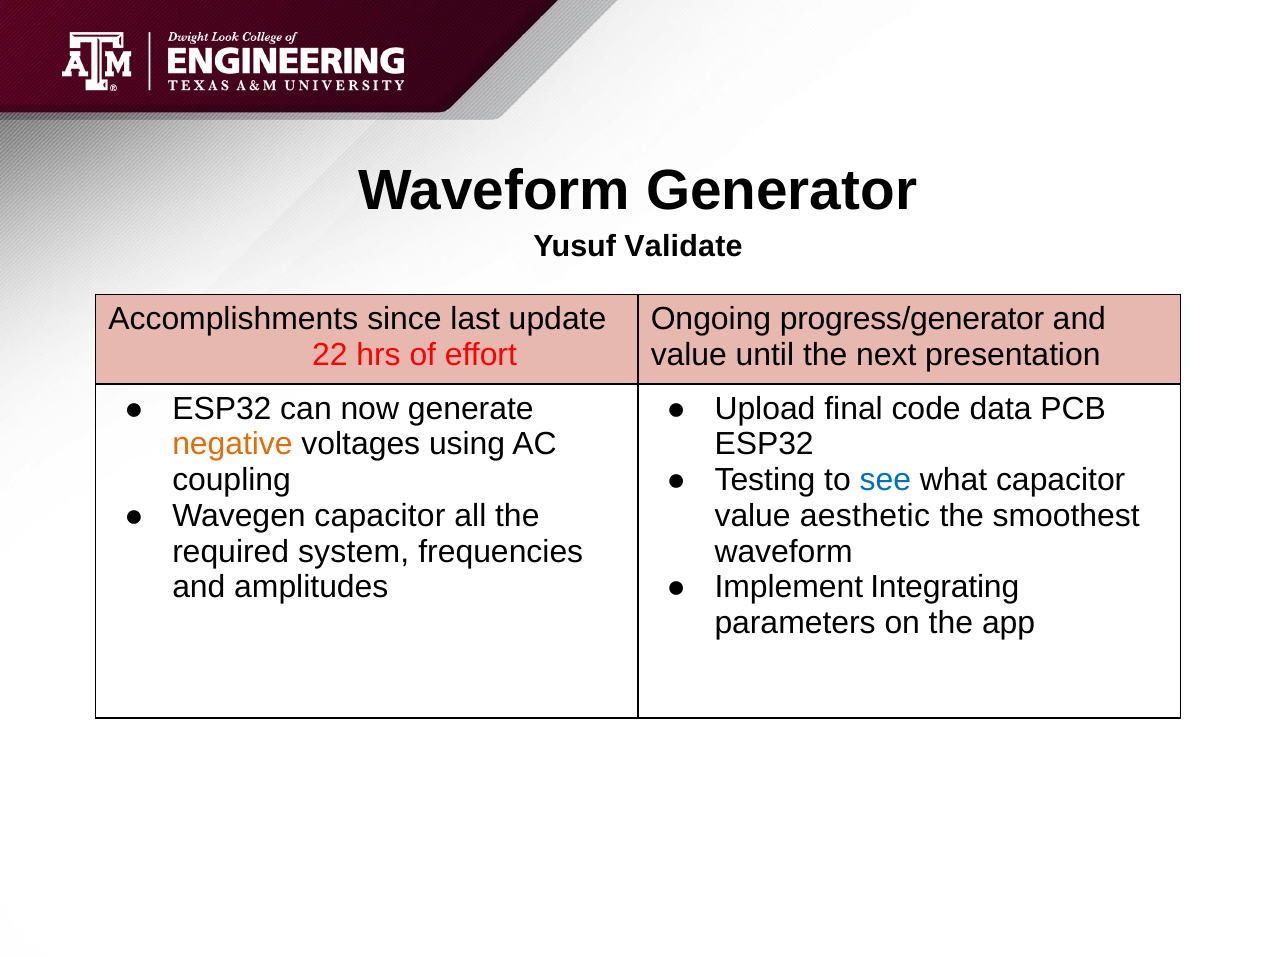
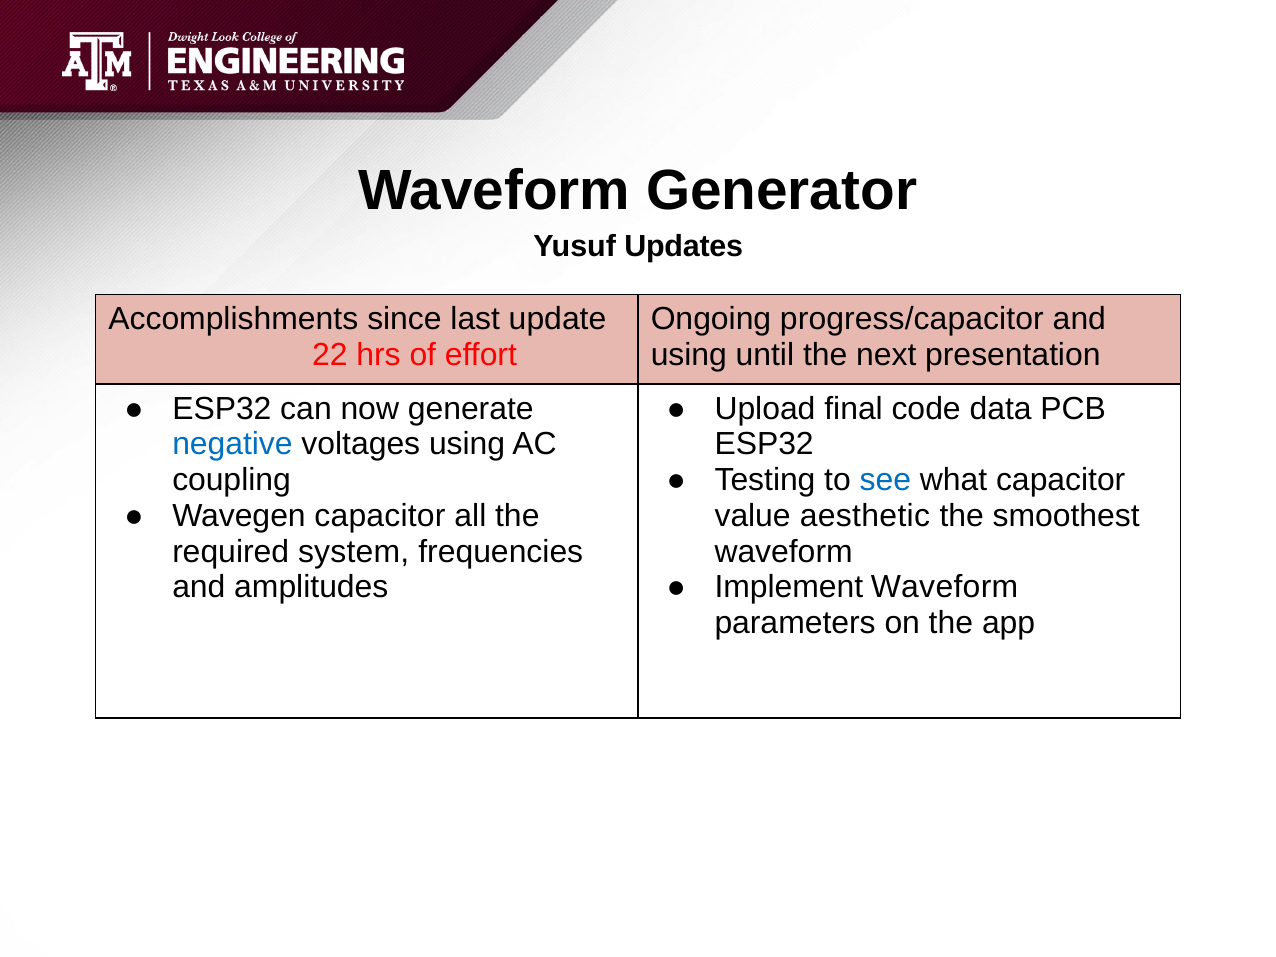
Validate: Validate -> Updates
progress/generator: progress/generator -> progress/capacitor
value at (689, 355): value -> using
negative colour: orange -> blue
Implement Integrating: Integrating -> Waveform
